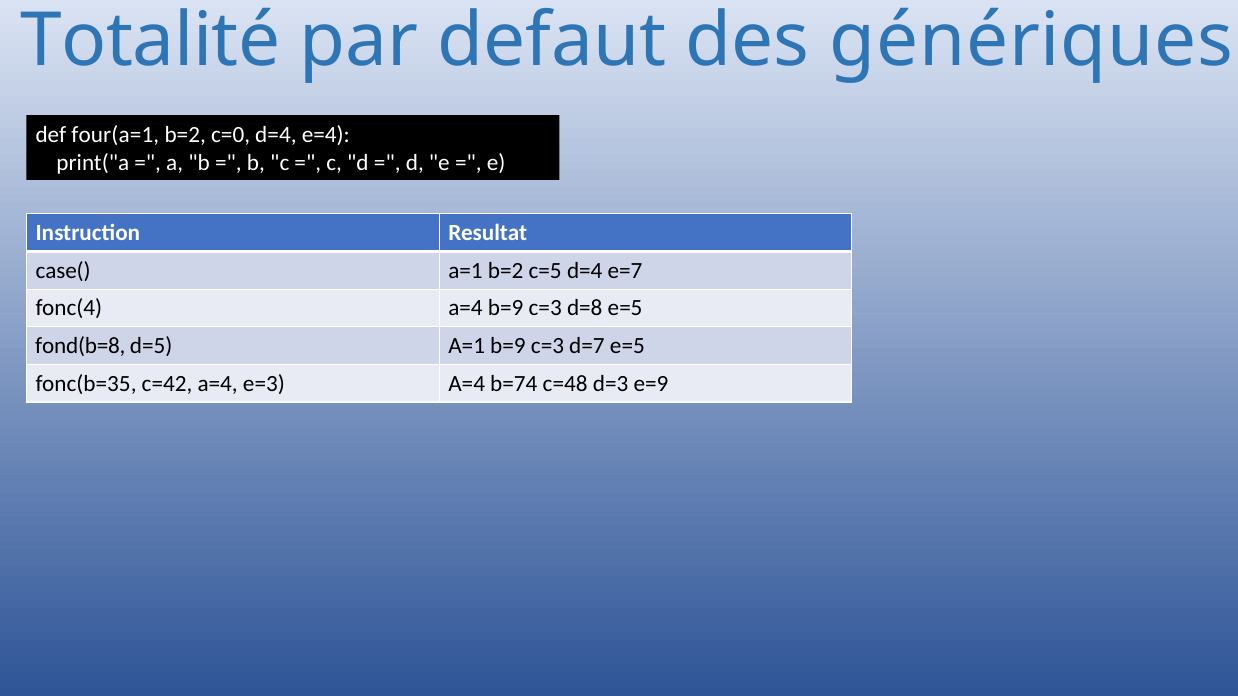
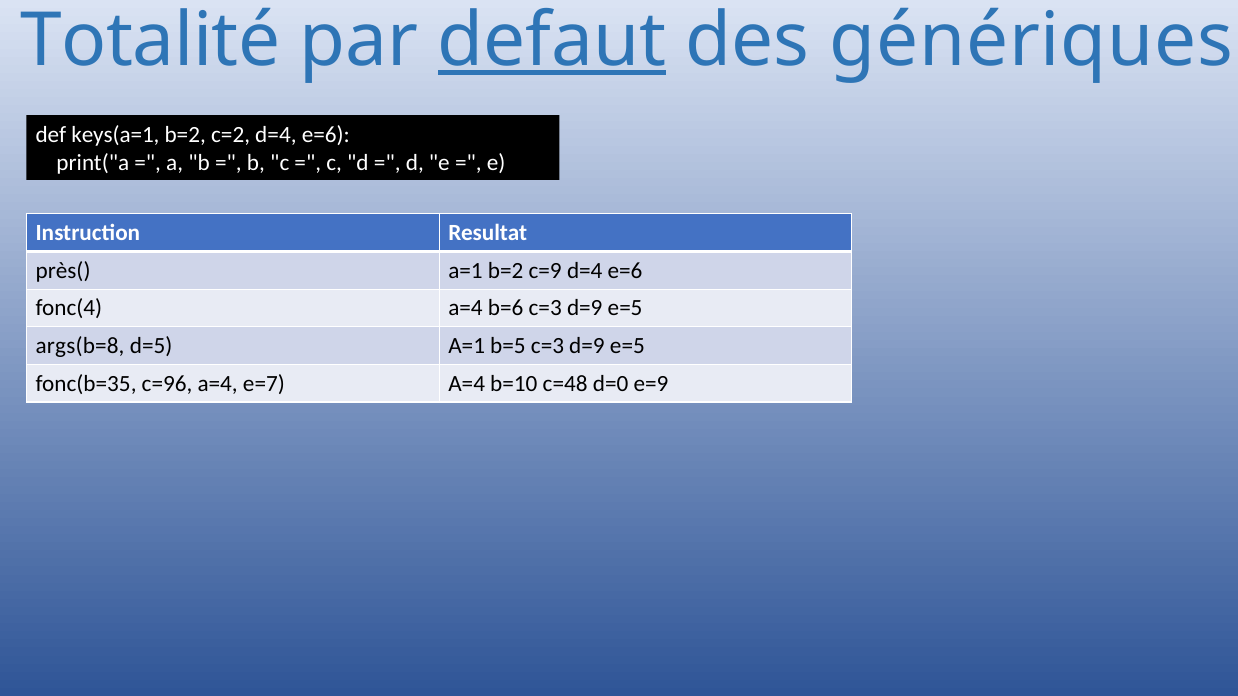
defaut underline: none -> present
four(a=1: four(a=1 -> keys(a=1
c=0: c=0 -> c=2
e=4 at (326, 135): e=4 -> e=6
case(: case( -> près(
c=5: c=5 -> c=9
e=7 at (625, 271): e=7 -> e=6
a=4 b=9: b=9 -> b=6
d=8 at (585, 308): d=8 -> d=9
fond(b=8: fond(b=8 -> args(b=8
A=1 b=9: b=9 -> b=5
d=7 at (587, 346): d=7 -> d=9
c=42: c=42 -> c=96
e=3: e=3 -> e=7
b=74: b=74 -> b=10
d=3: d=3 -> d=0
